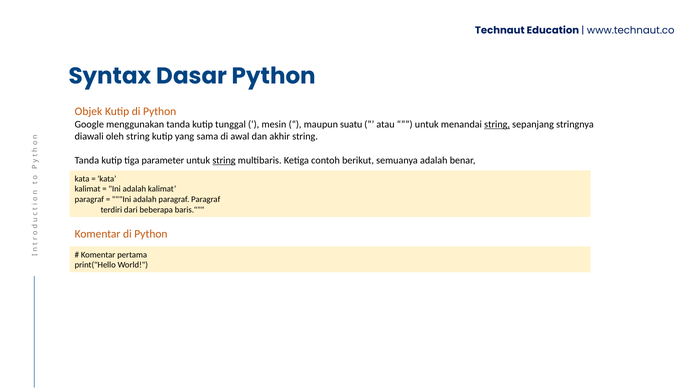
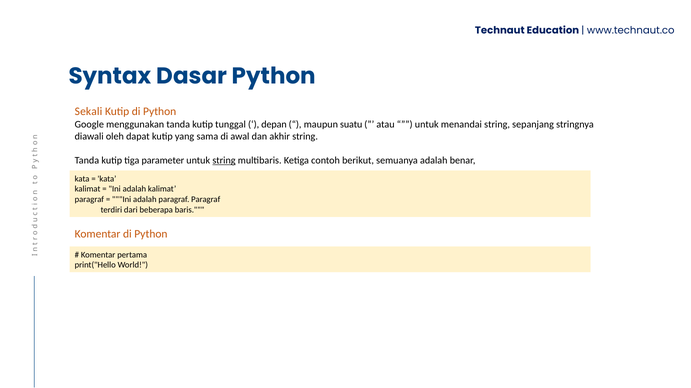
Objek: Objek -> Sekali
mesin: mesin -> depan
string at (497, 125) underline: present -> none
oleh string: string -> dapat
